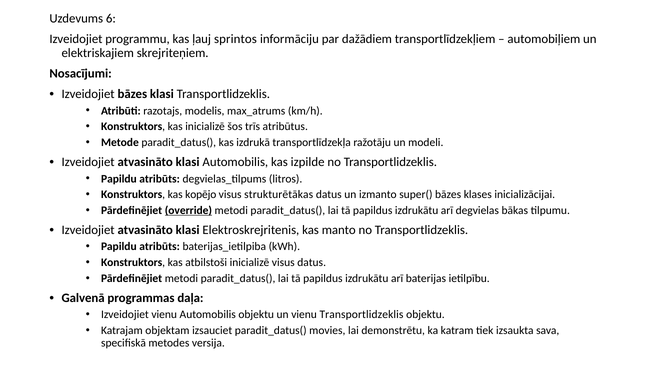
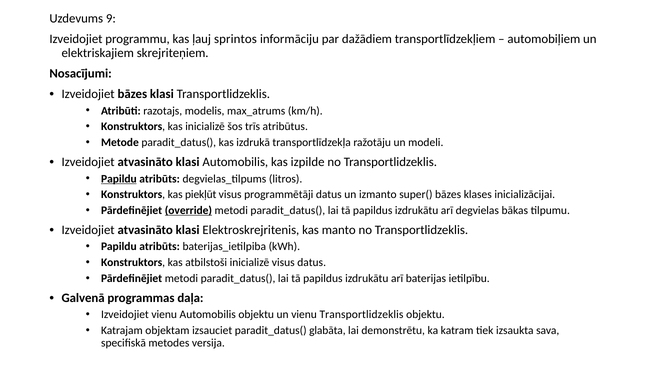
6: 6 -> 9
Papildu at (119, 178) underline: none -> present
kopējo: kopējo -> piekļūt
strukturētākas: strukturētākas -> programmētāji
movies: movies -> glabāta
